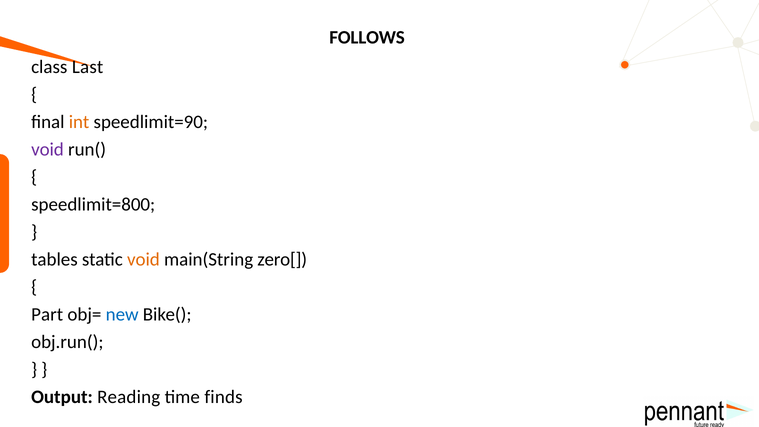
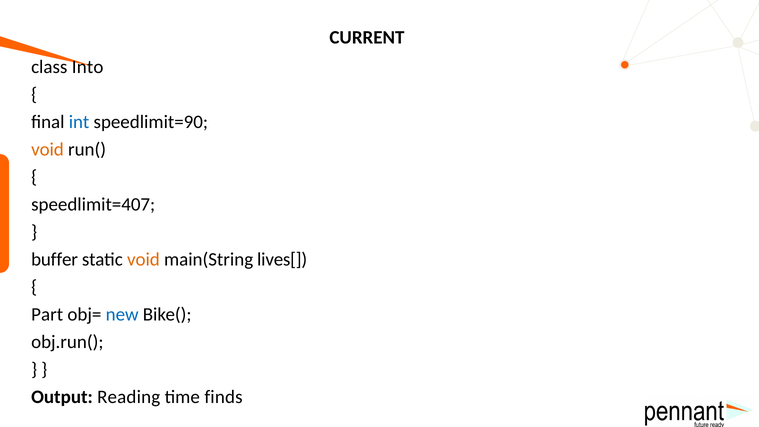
FOLLOWS: FOLLOWS -> CURRENT
Last: Last -> Into
int colour: orange -> blue
void at (47, 149) colour: purple -> orange
speedlimit=800: speedlimit=800 -> speedlimit=407
tables: tables -> buffer
zero[: zero[ -> lives[
